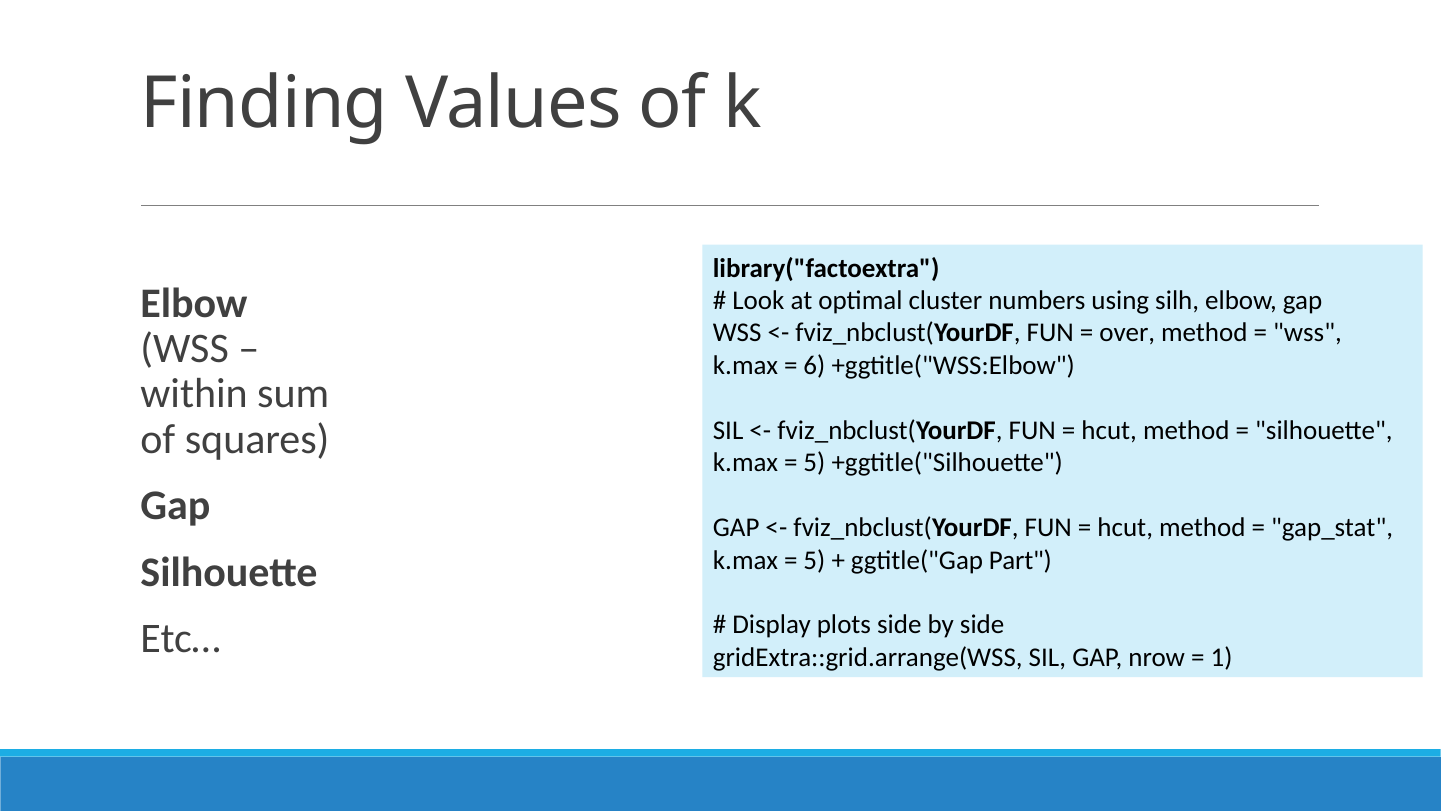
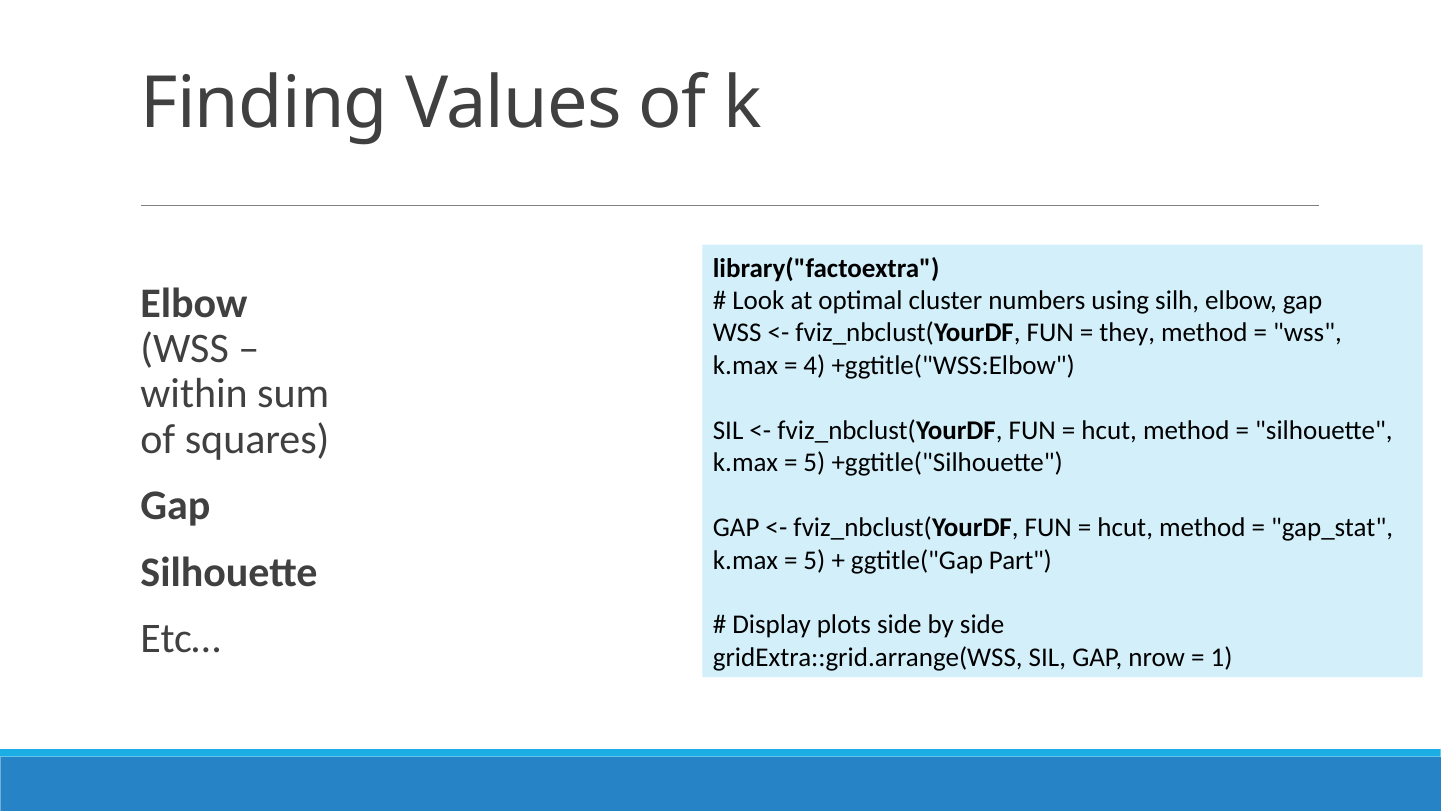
over: over -> they
6: 6 -> 4
